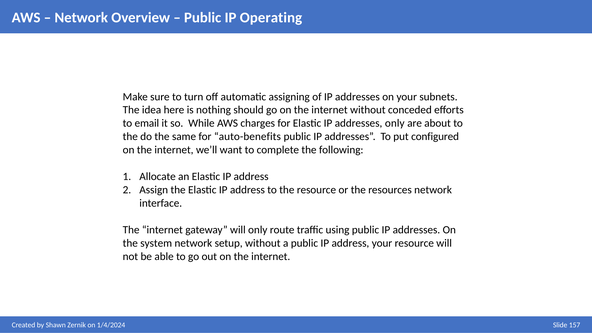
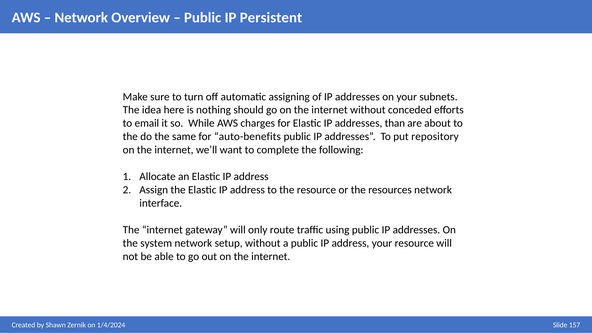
Operating: Operating -> Persistent
addresses only: only -> than
configured: configured -> repository
